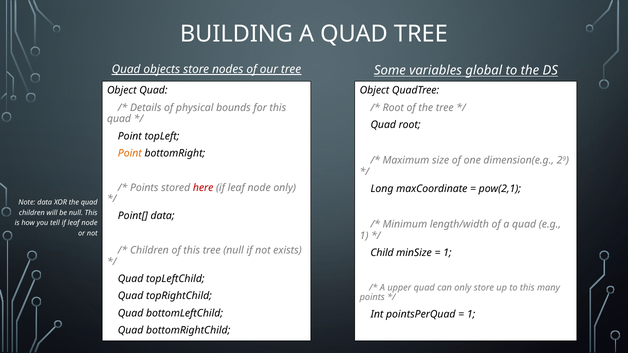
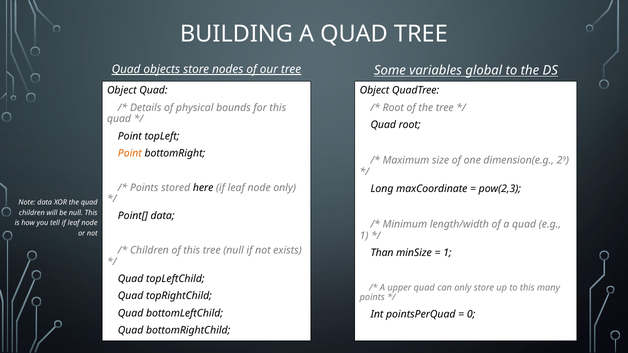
here colour: red -> black
pow(2,1: pow(2,1 -> pow(2,3
Child: Child -> Than
1 at (471, 314): 1 -> 0
